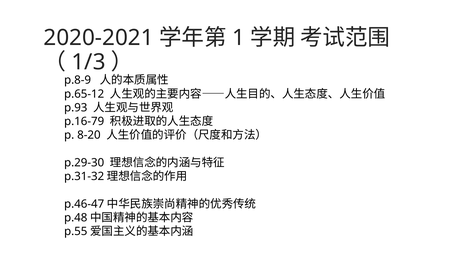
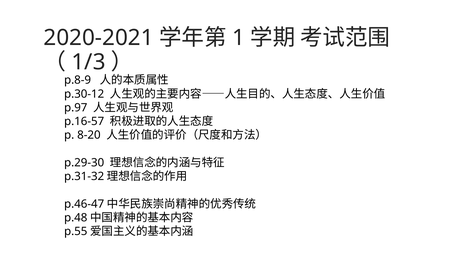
p.65-12: p.65-12 -> p.30-12
p.93: p.93 -> p.97
p.16-79: p.16-79 -> p.16-57
